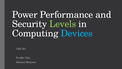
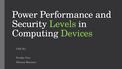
Devices colour: light blue -> light green
